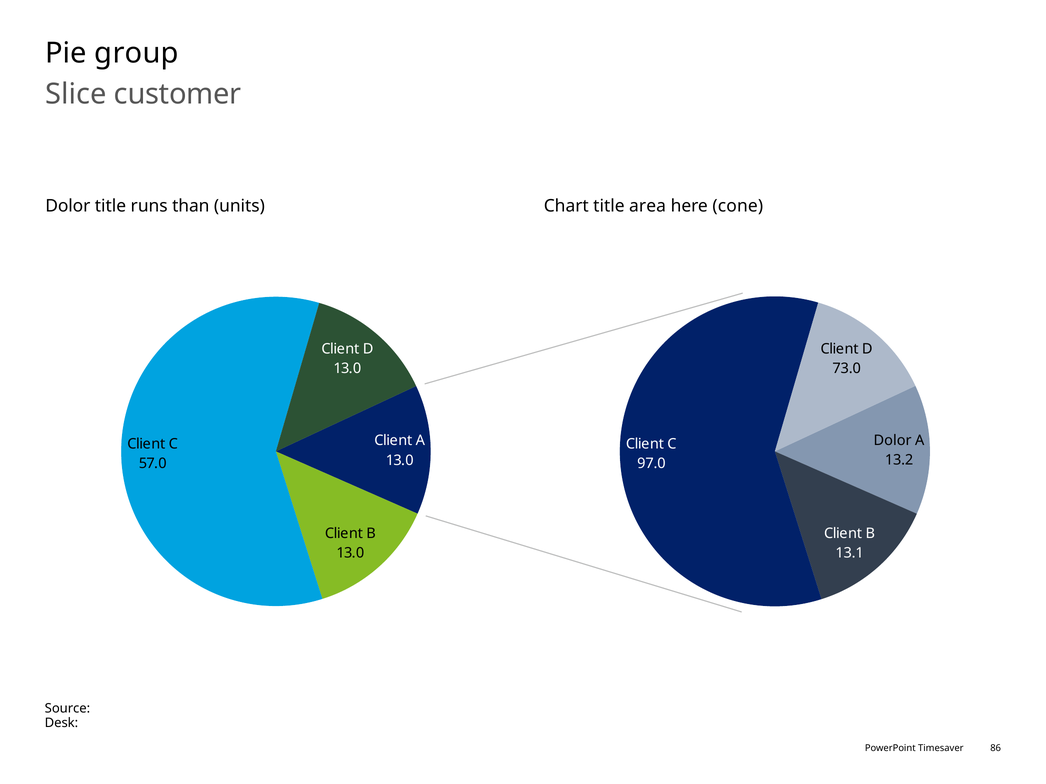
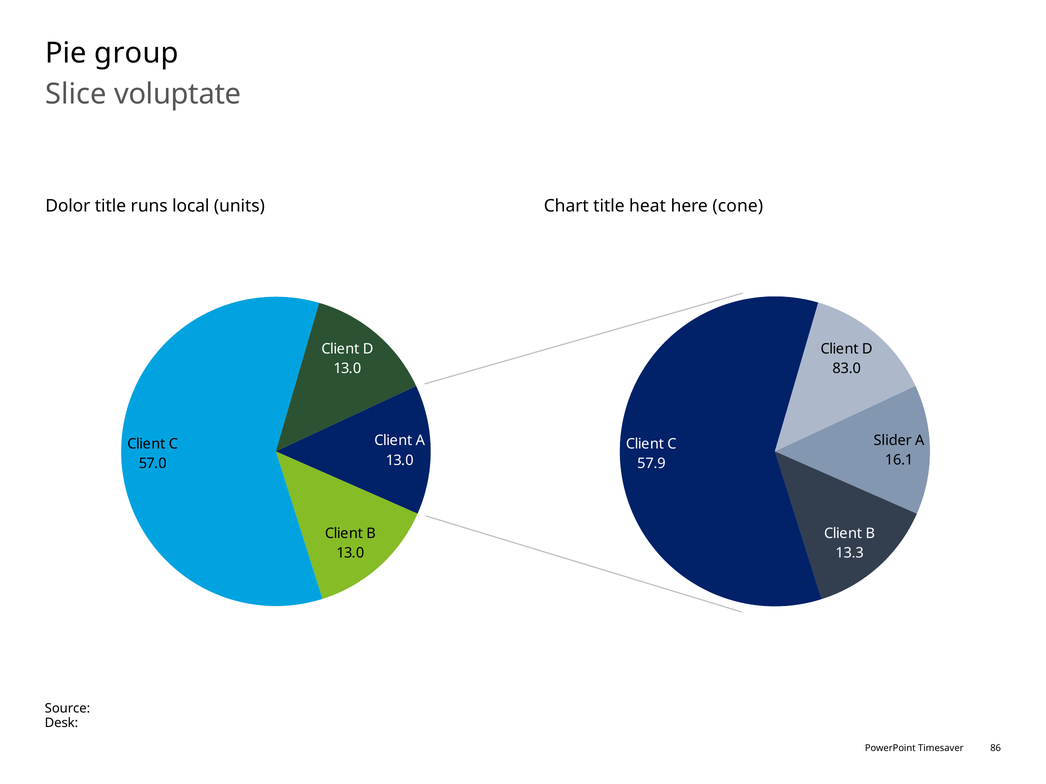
customer: customer -> voluptate
than: than -> local
area: area -> heat
73.0: 73.0 -> 83.0
Dolor at (893, 441): Dolor -> Slider
13.2: 13.2 -> 16.1
97.0: 97.0 -> 57.9
13.1: 13.1 -> 13.3
